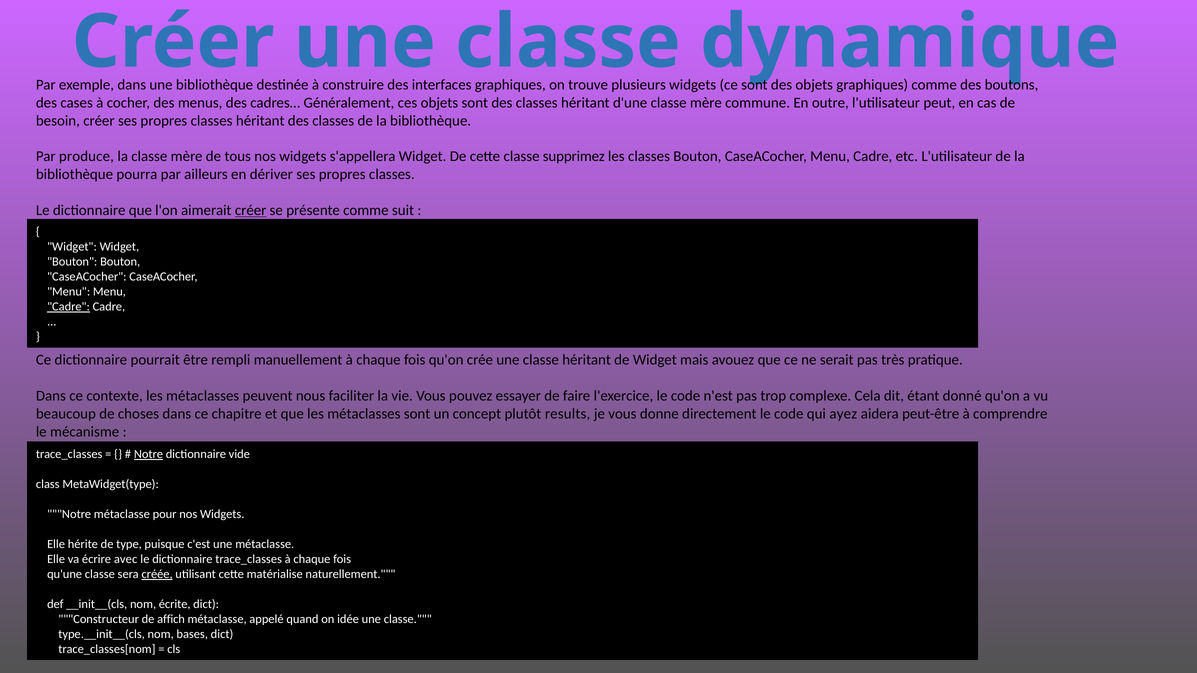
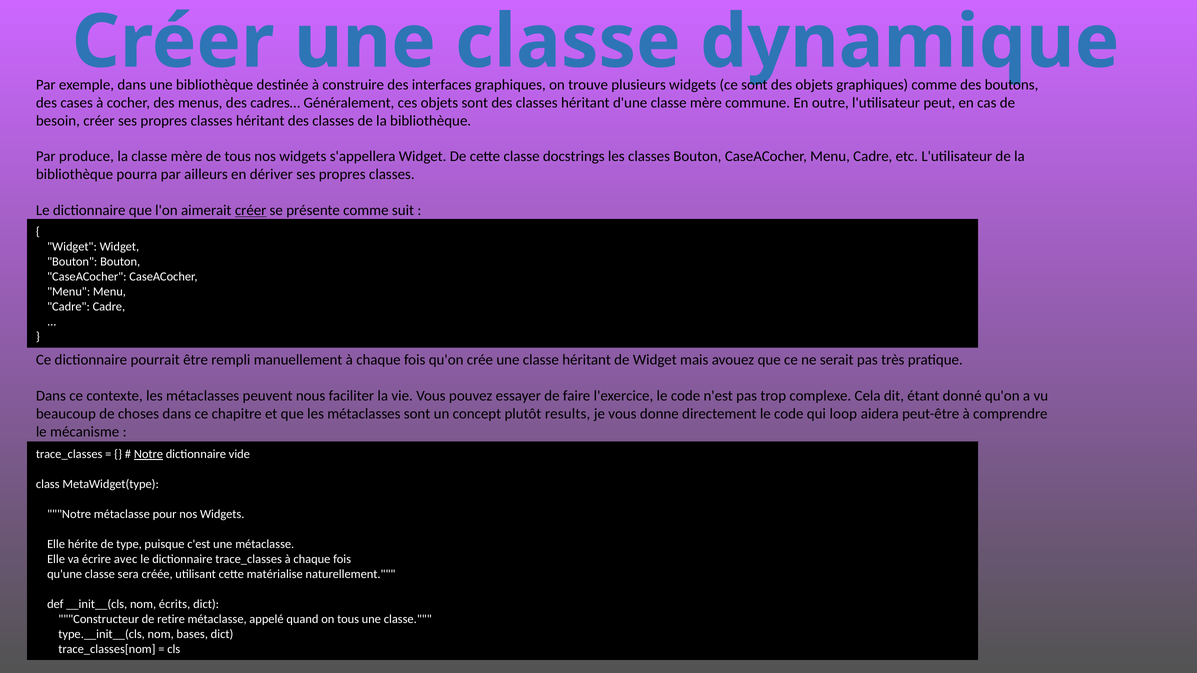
supprimez: supprimez -> docstrings
Cadre at (69, 307) underline: present -> none
ayez: ayez -> loop
créée underline: present -> none
écrite: écrite -> écrits
affich: affich -> retire
on idée: idée -> tous
